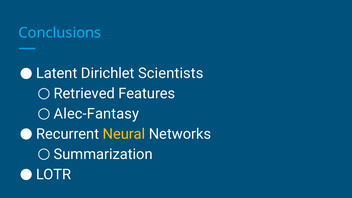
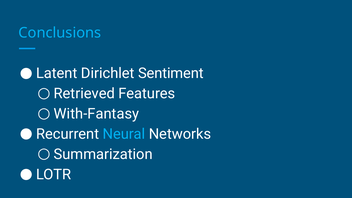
Scientists: Scientists -> Sentiment
Alec-Fantasy: Alec-Fantasy -> With-Fantasy
Neural colour: yellow -> light blue
